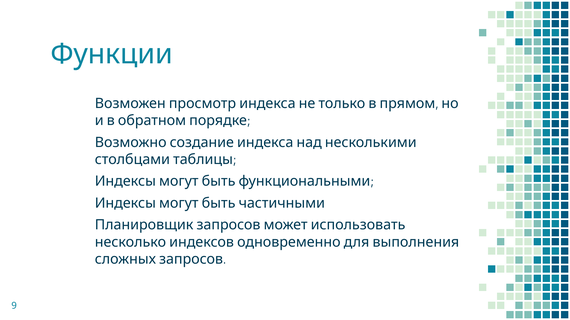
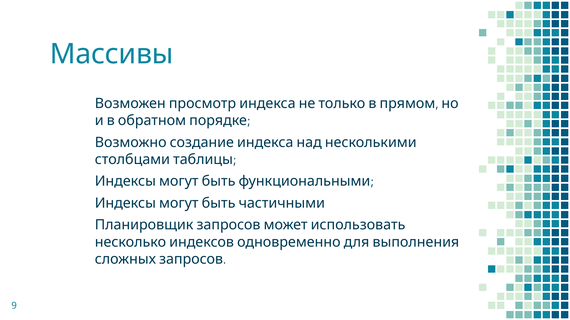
Функции: Функции -> Массивы
